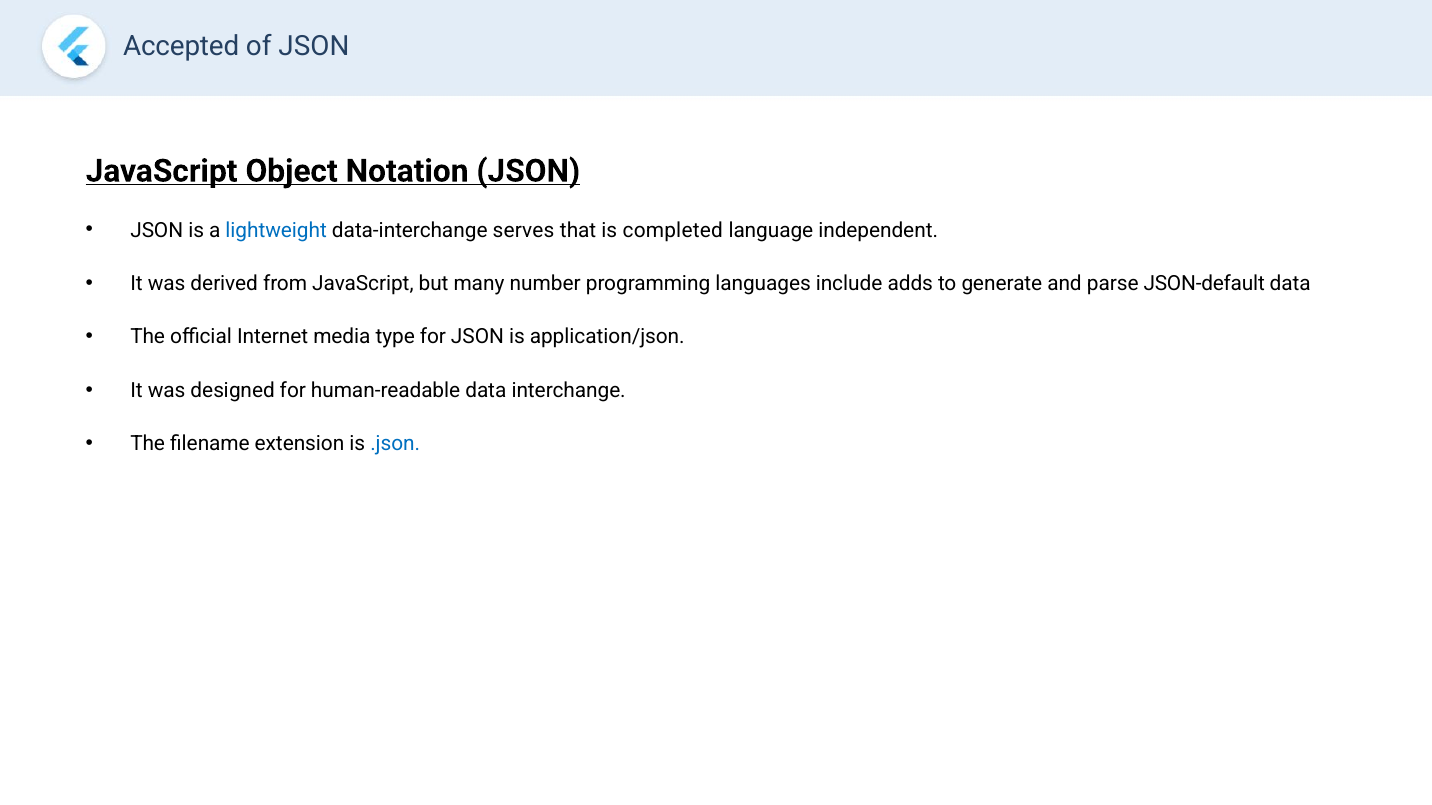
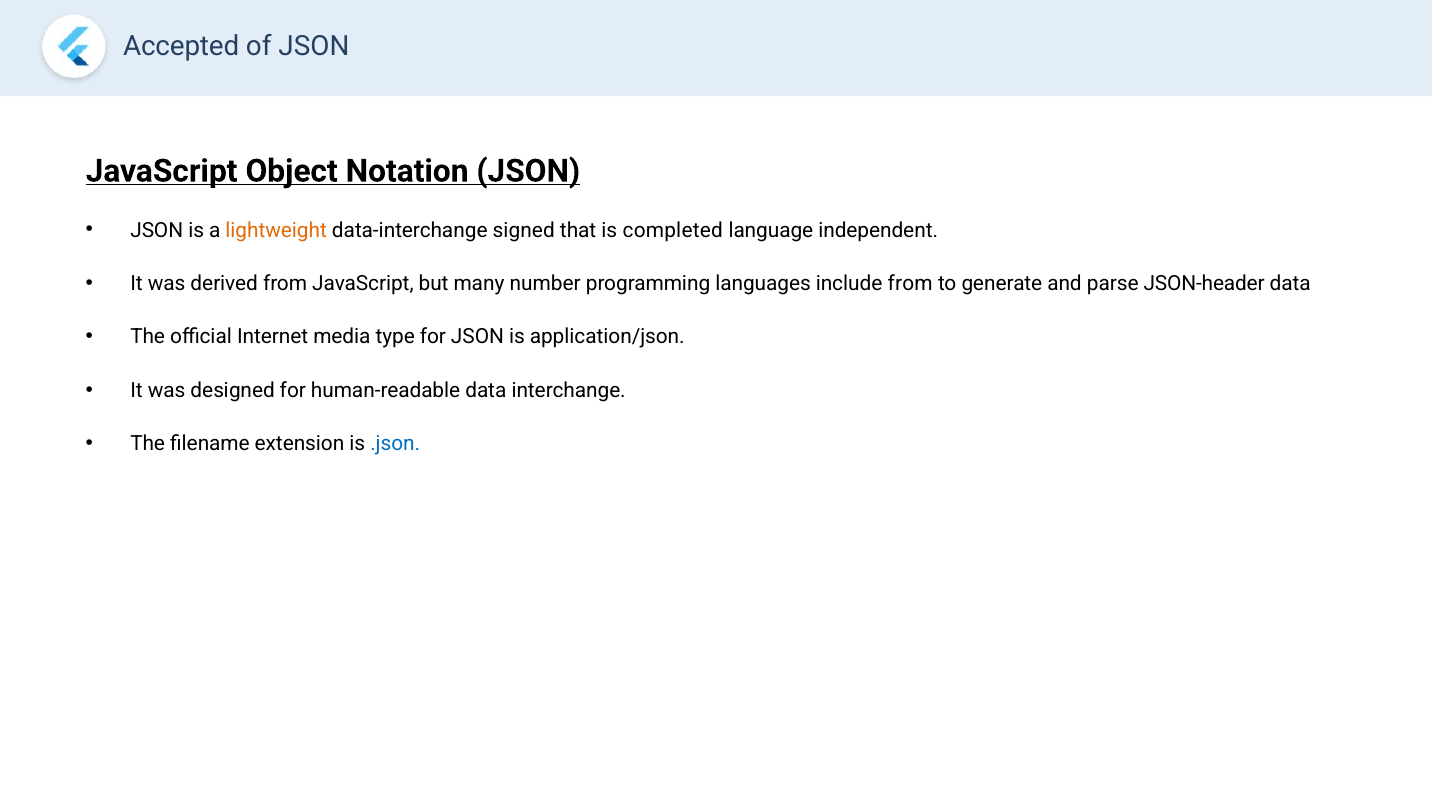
lightweight colour: blue -> orange
serves: serves -> signed
include adds: adds -> from
JSON-default: JSON-default -> JSON-header
